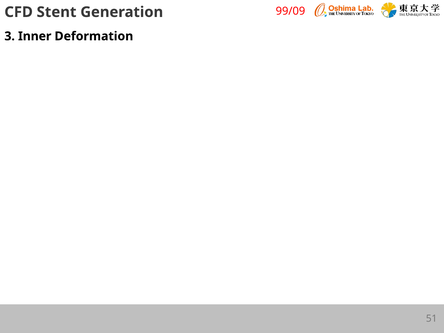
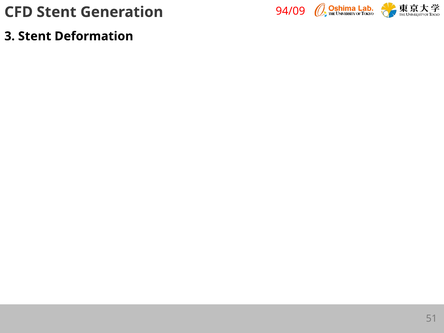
99/09: 99/09 -> 94/09
3 Inner: Inner -> Stent
